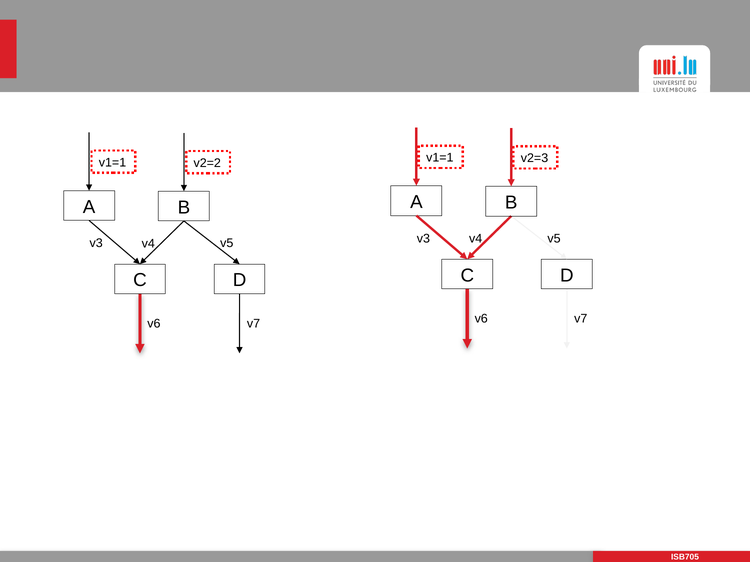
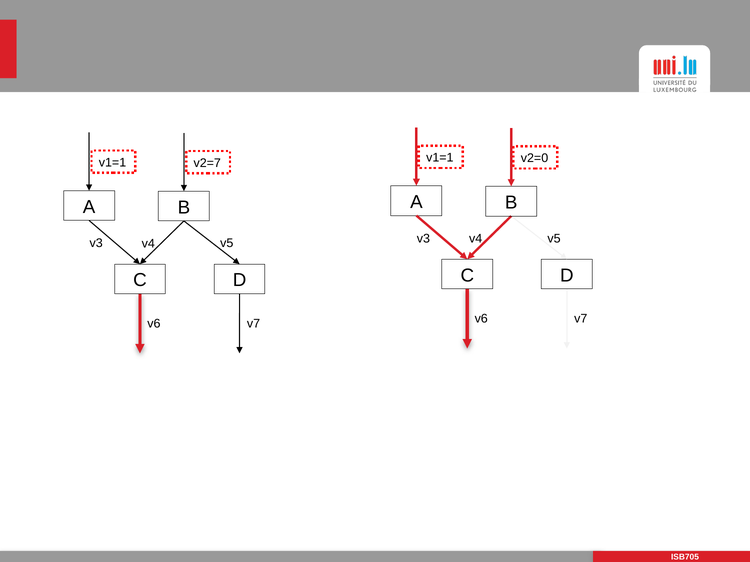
v2=3: v2=3 -> v2=0
v2=2: v2=2 -> v2=7
